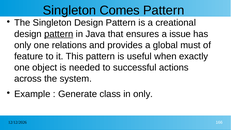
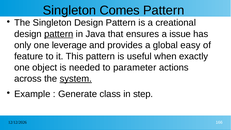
relations: relations -> leverage
must: must -> easy
successful: successful -> parameter
system underline: none -> present
in only: only -> step
